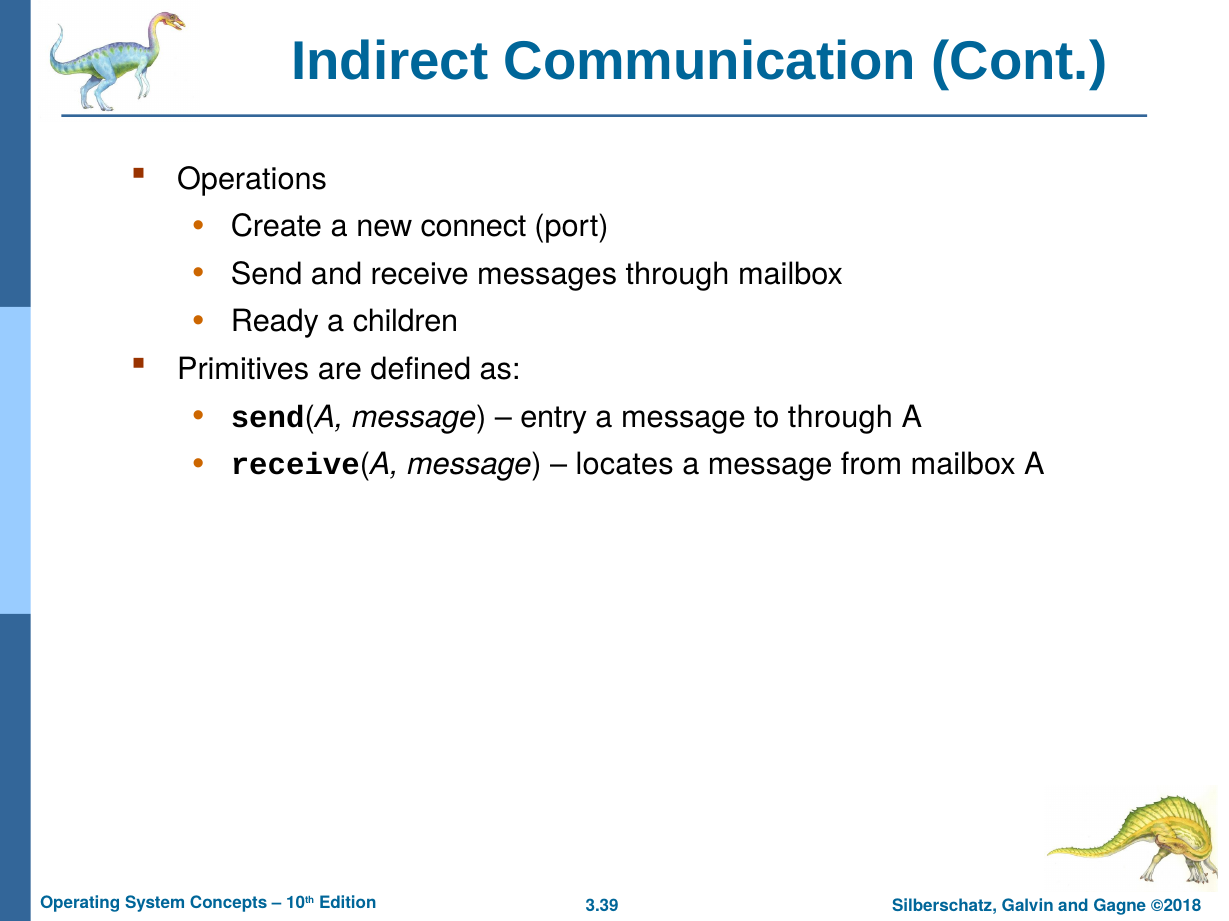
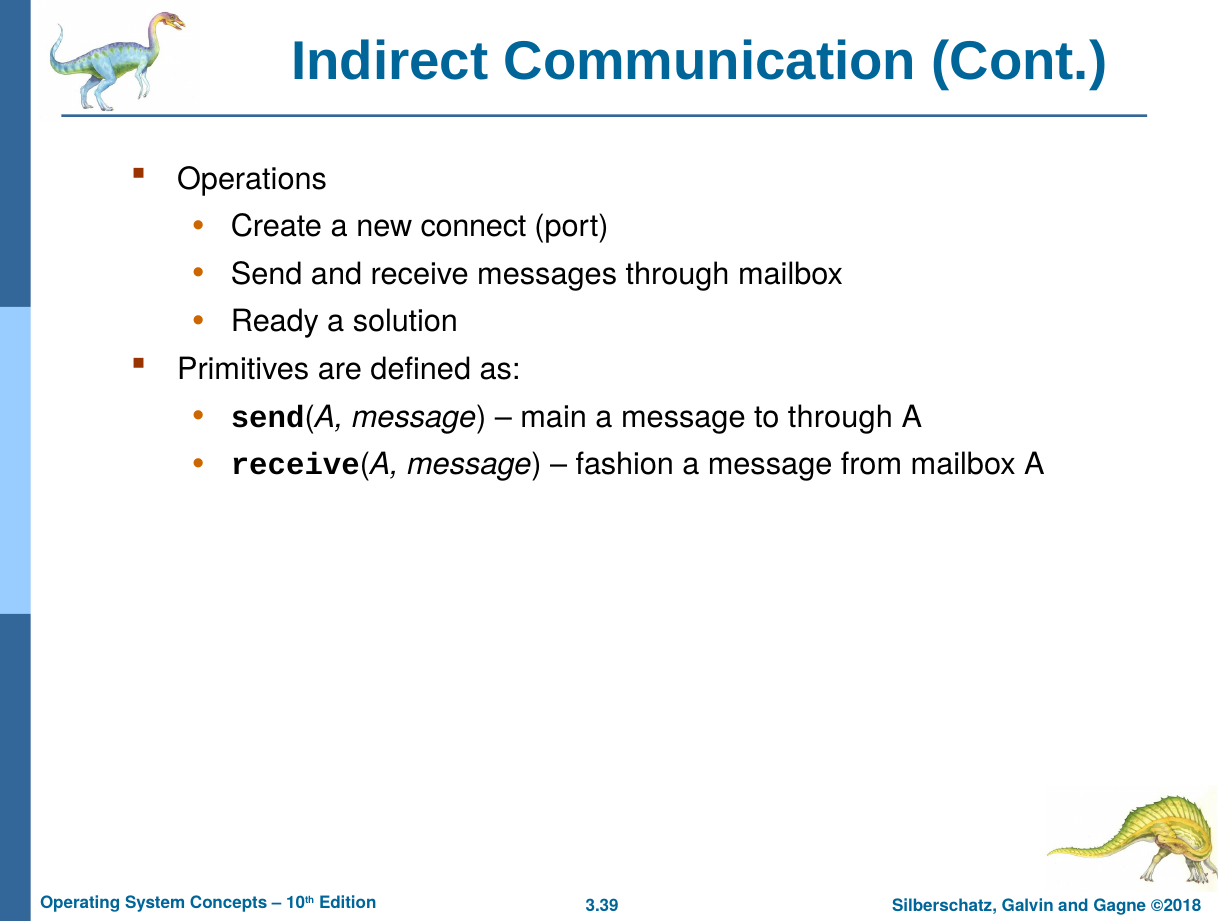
children: children -> solution
entry: entry -> main
locates: locates -> fashion
